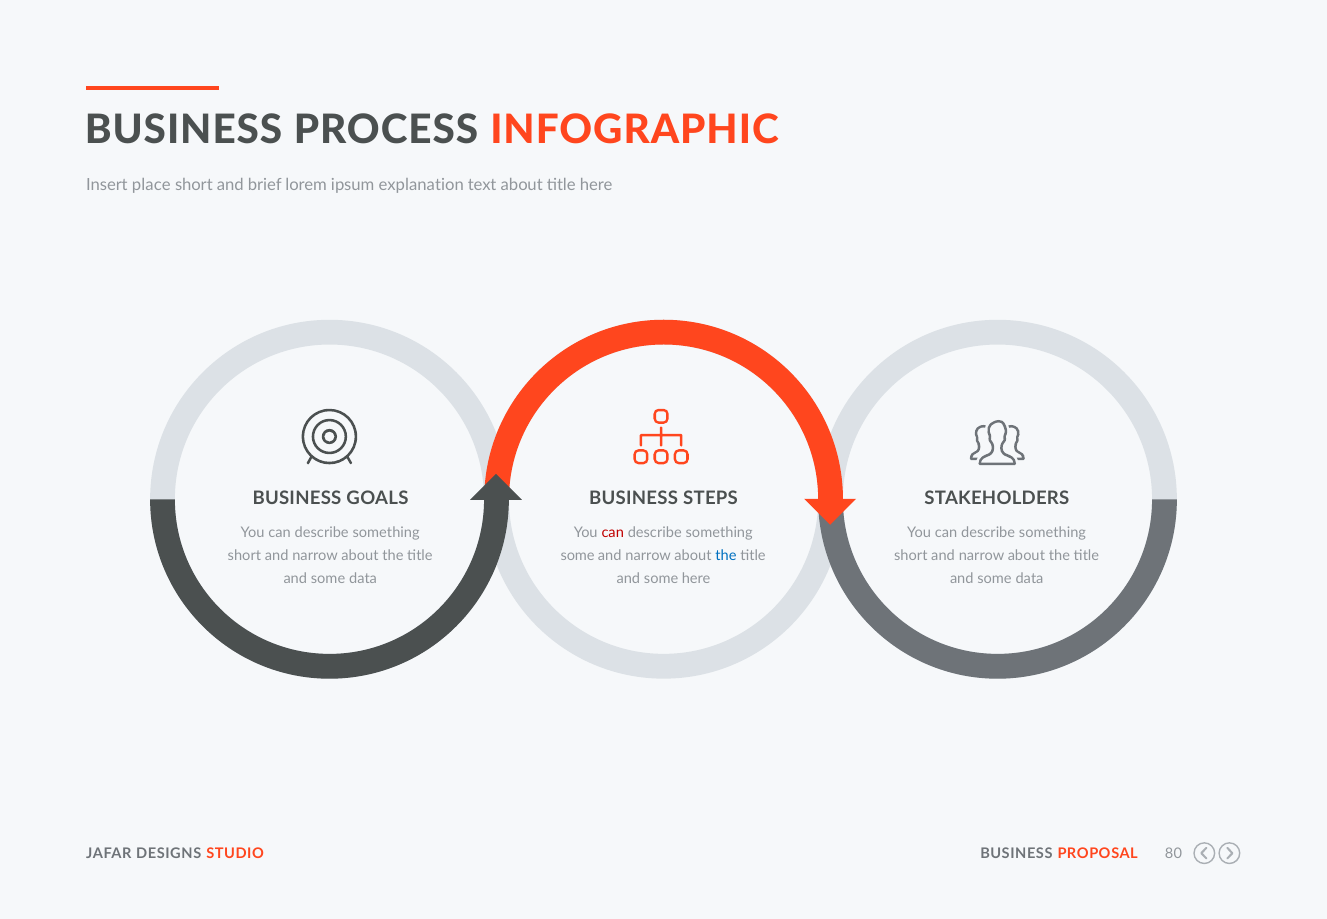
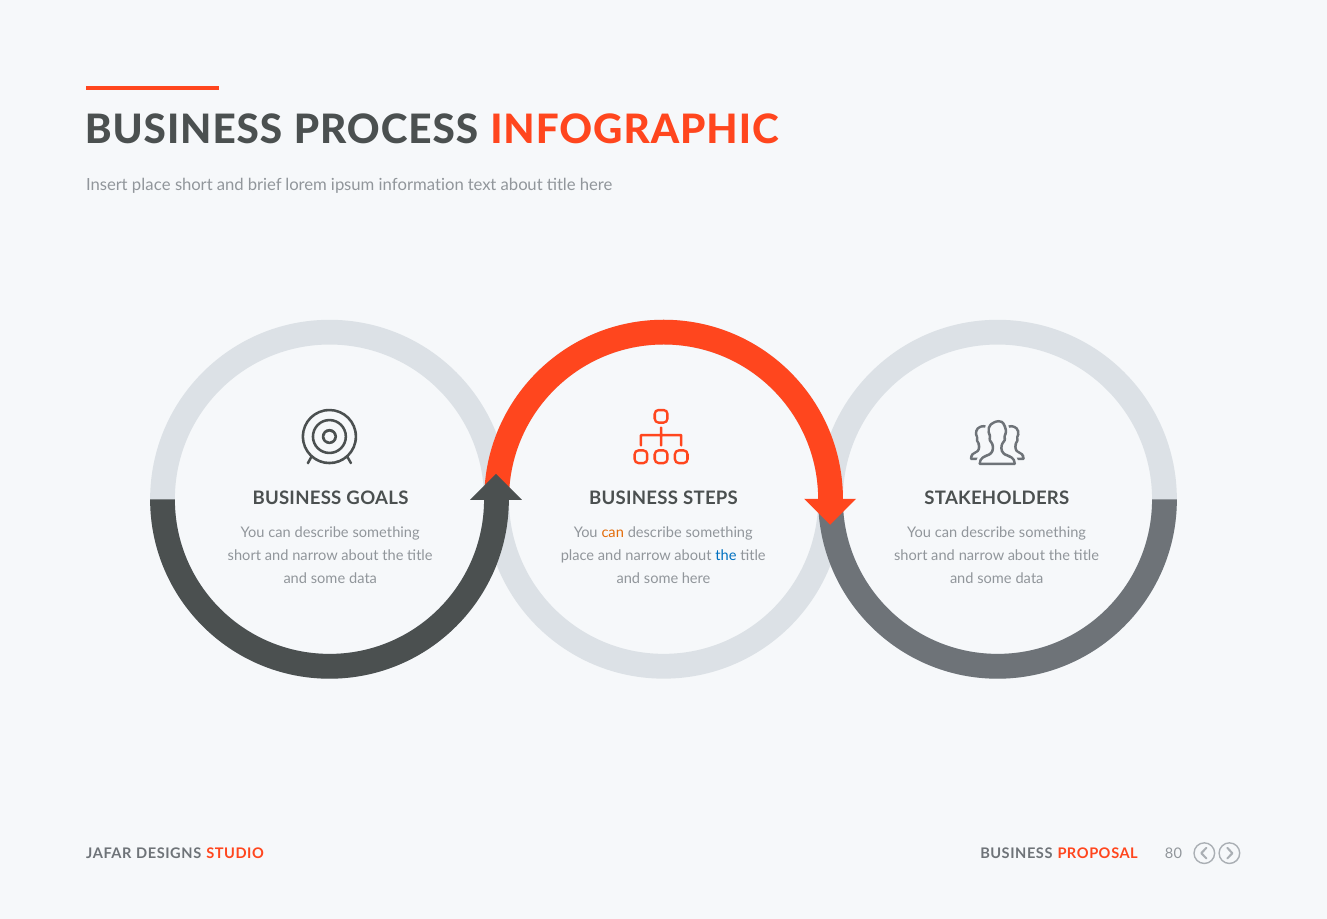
explanation: explanation -> information
can at (613, 532) colour: red -> orange
some at (578, 555): some -> place
